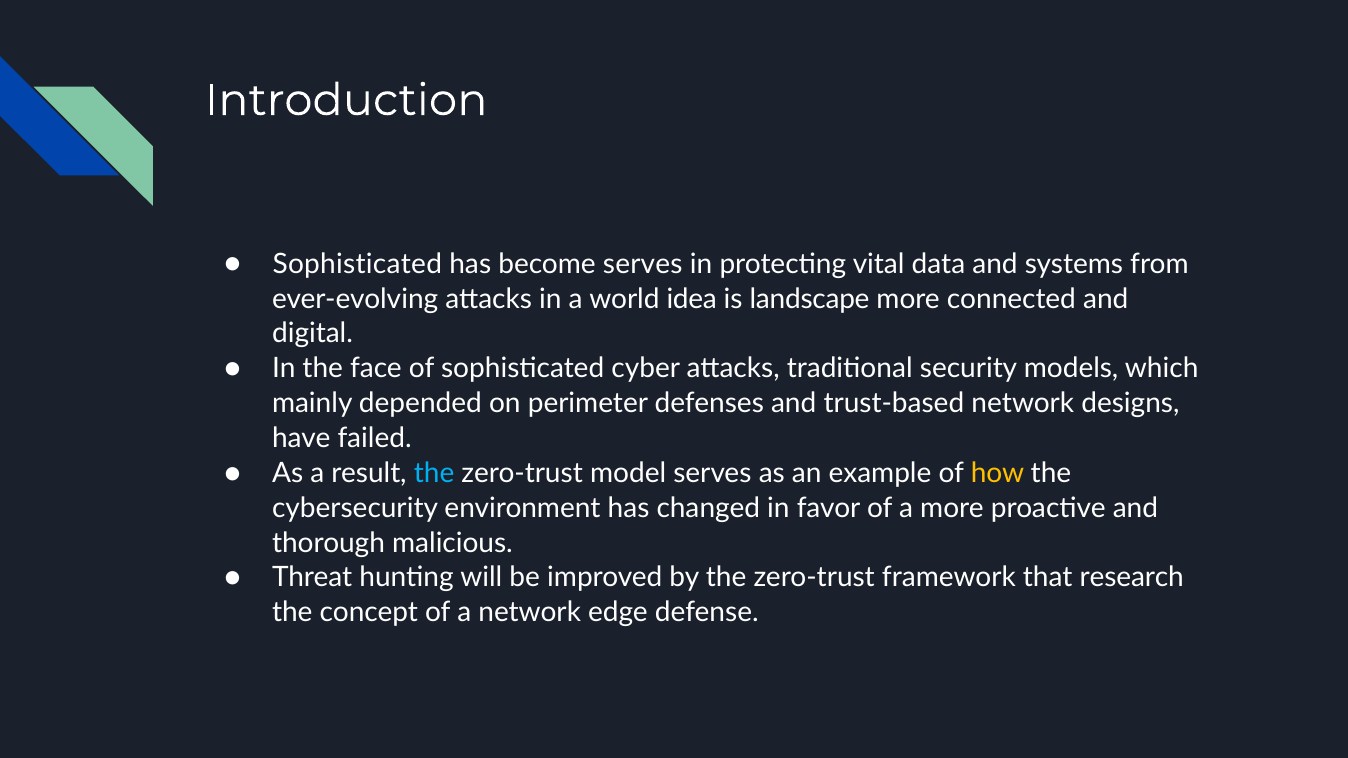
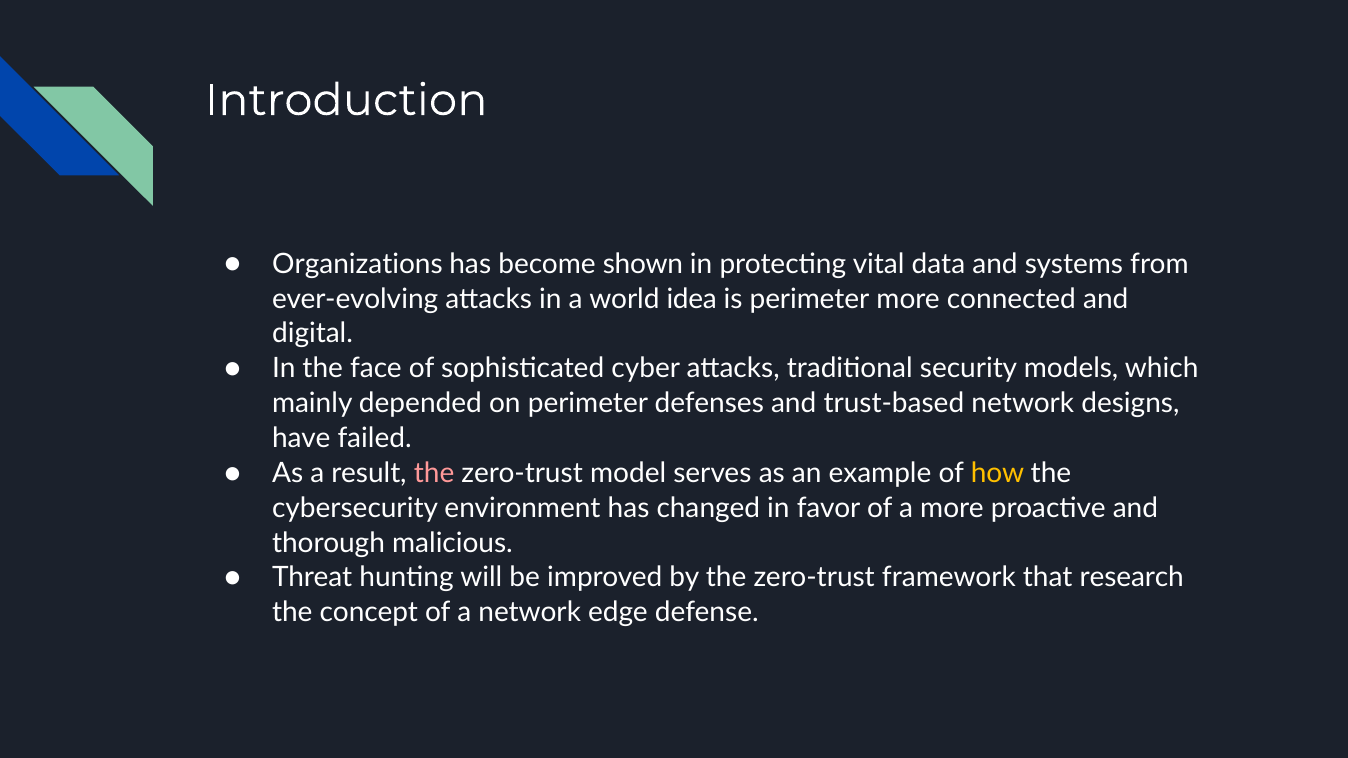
Sophisticated at (357, 264): Sophisticated -> Organizations
become serves: serves -> shown
is landscape: landscape -> perimeter
the at (434, 473) colour: light blue -> pink
